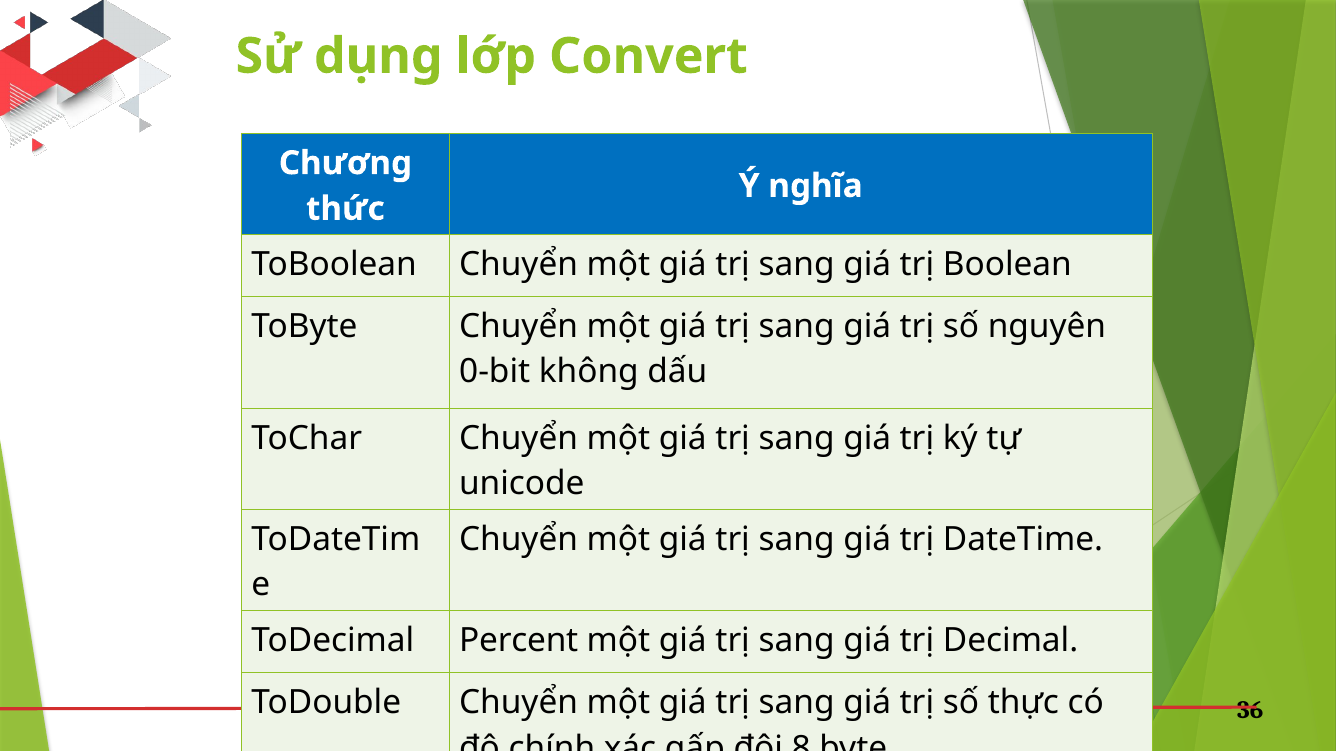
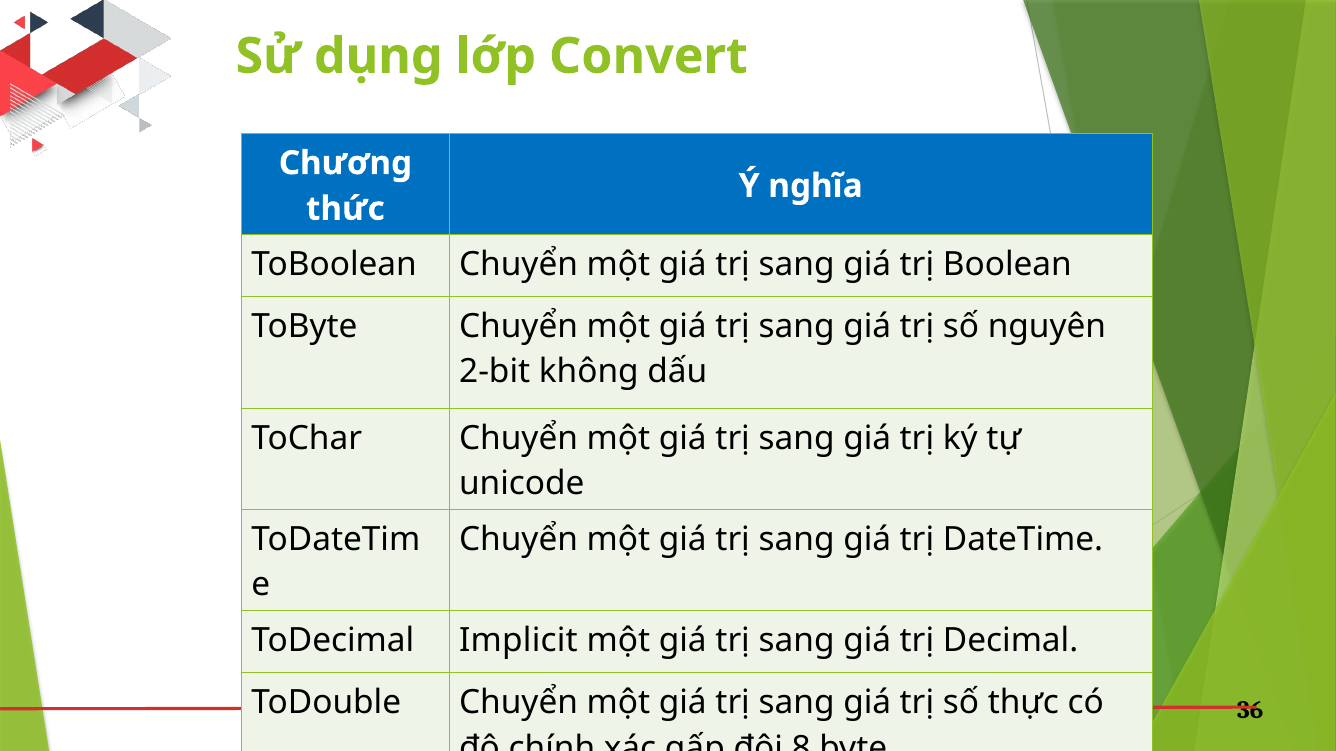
0-bit: 0-bit -> 2-bit
Percent: Percent -> Implicit
